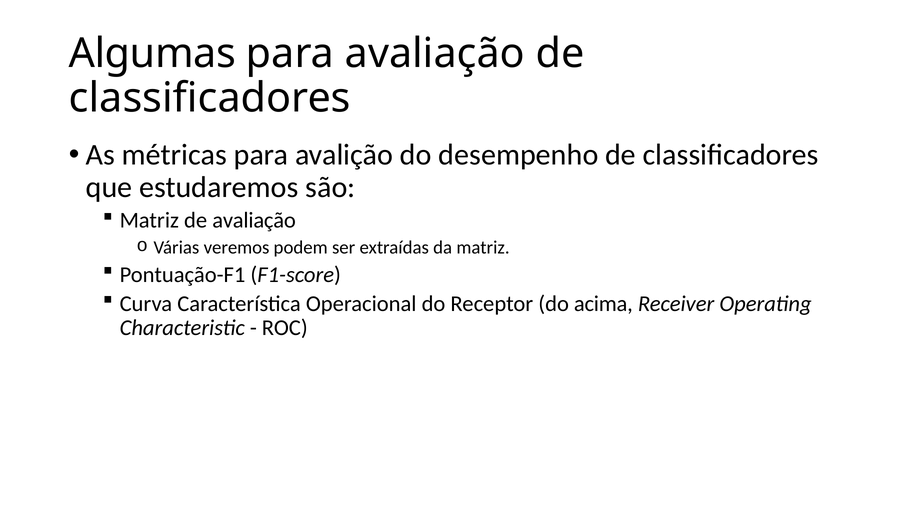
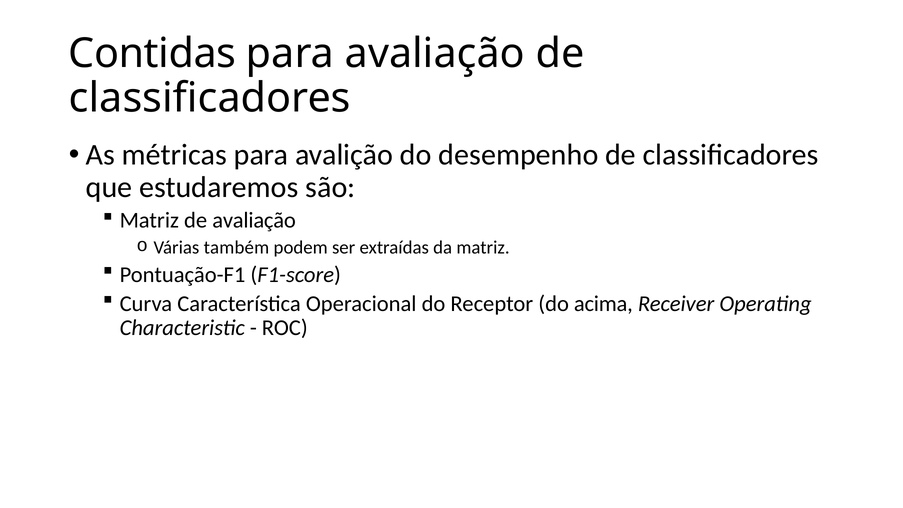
Algumas: Algumas -> Contidas
veremos: veremos -> também
